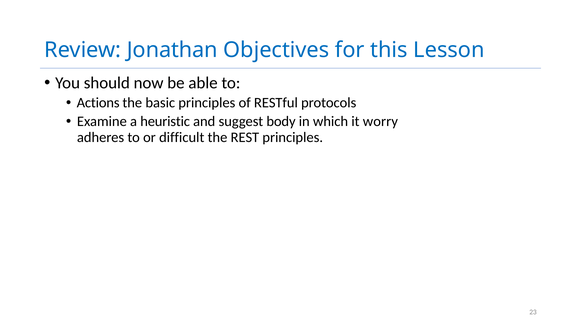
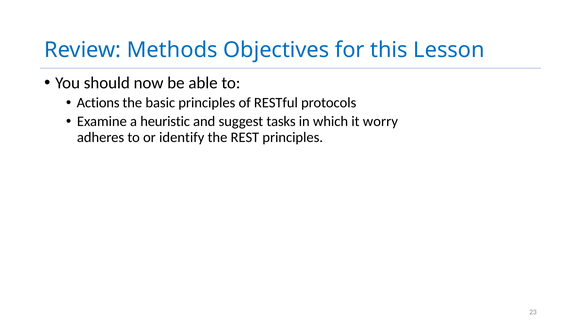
Jonathan: Jonathan -> Methods
body: body -> tasks
difficult: difficult -> identify
